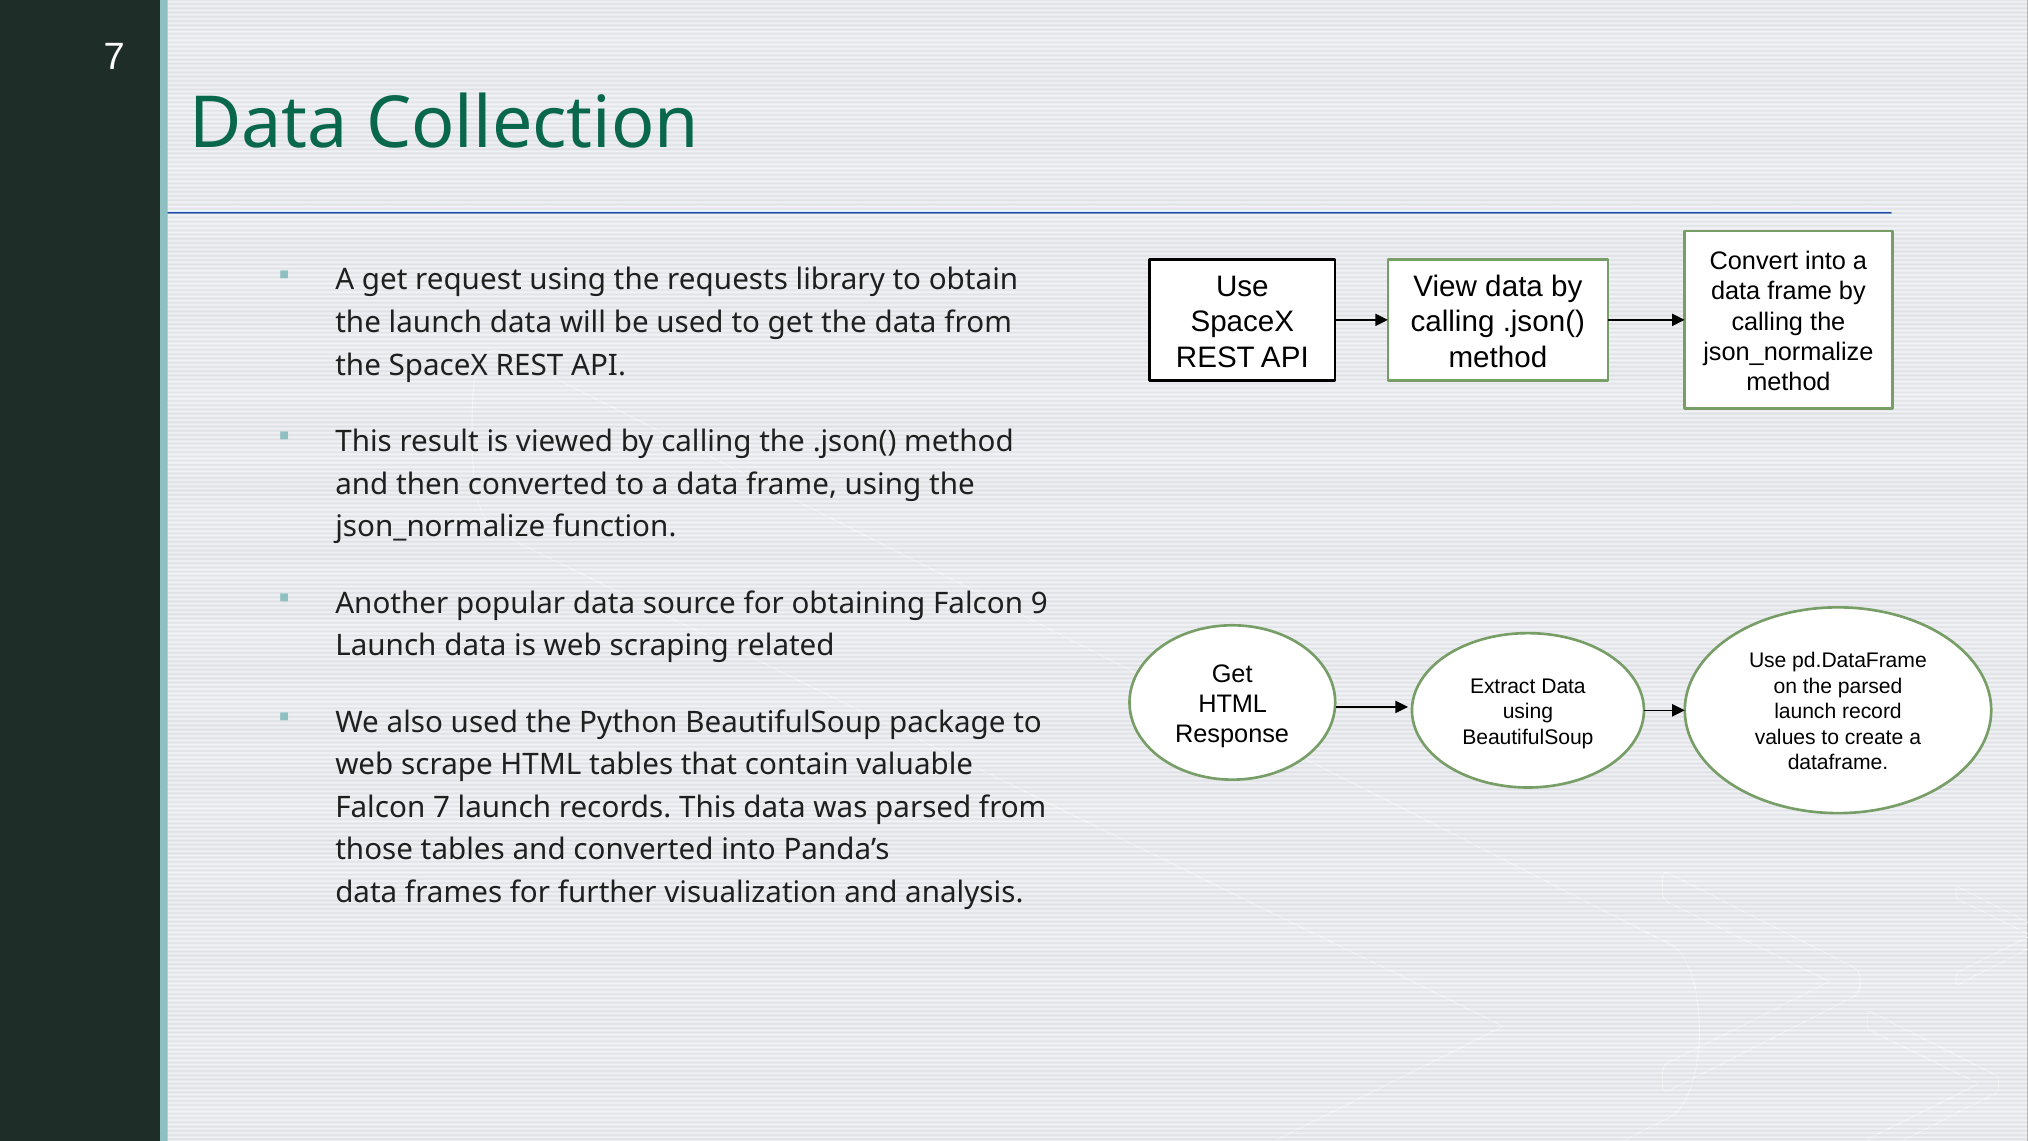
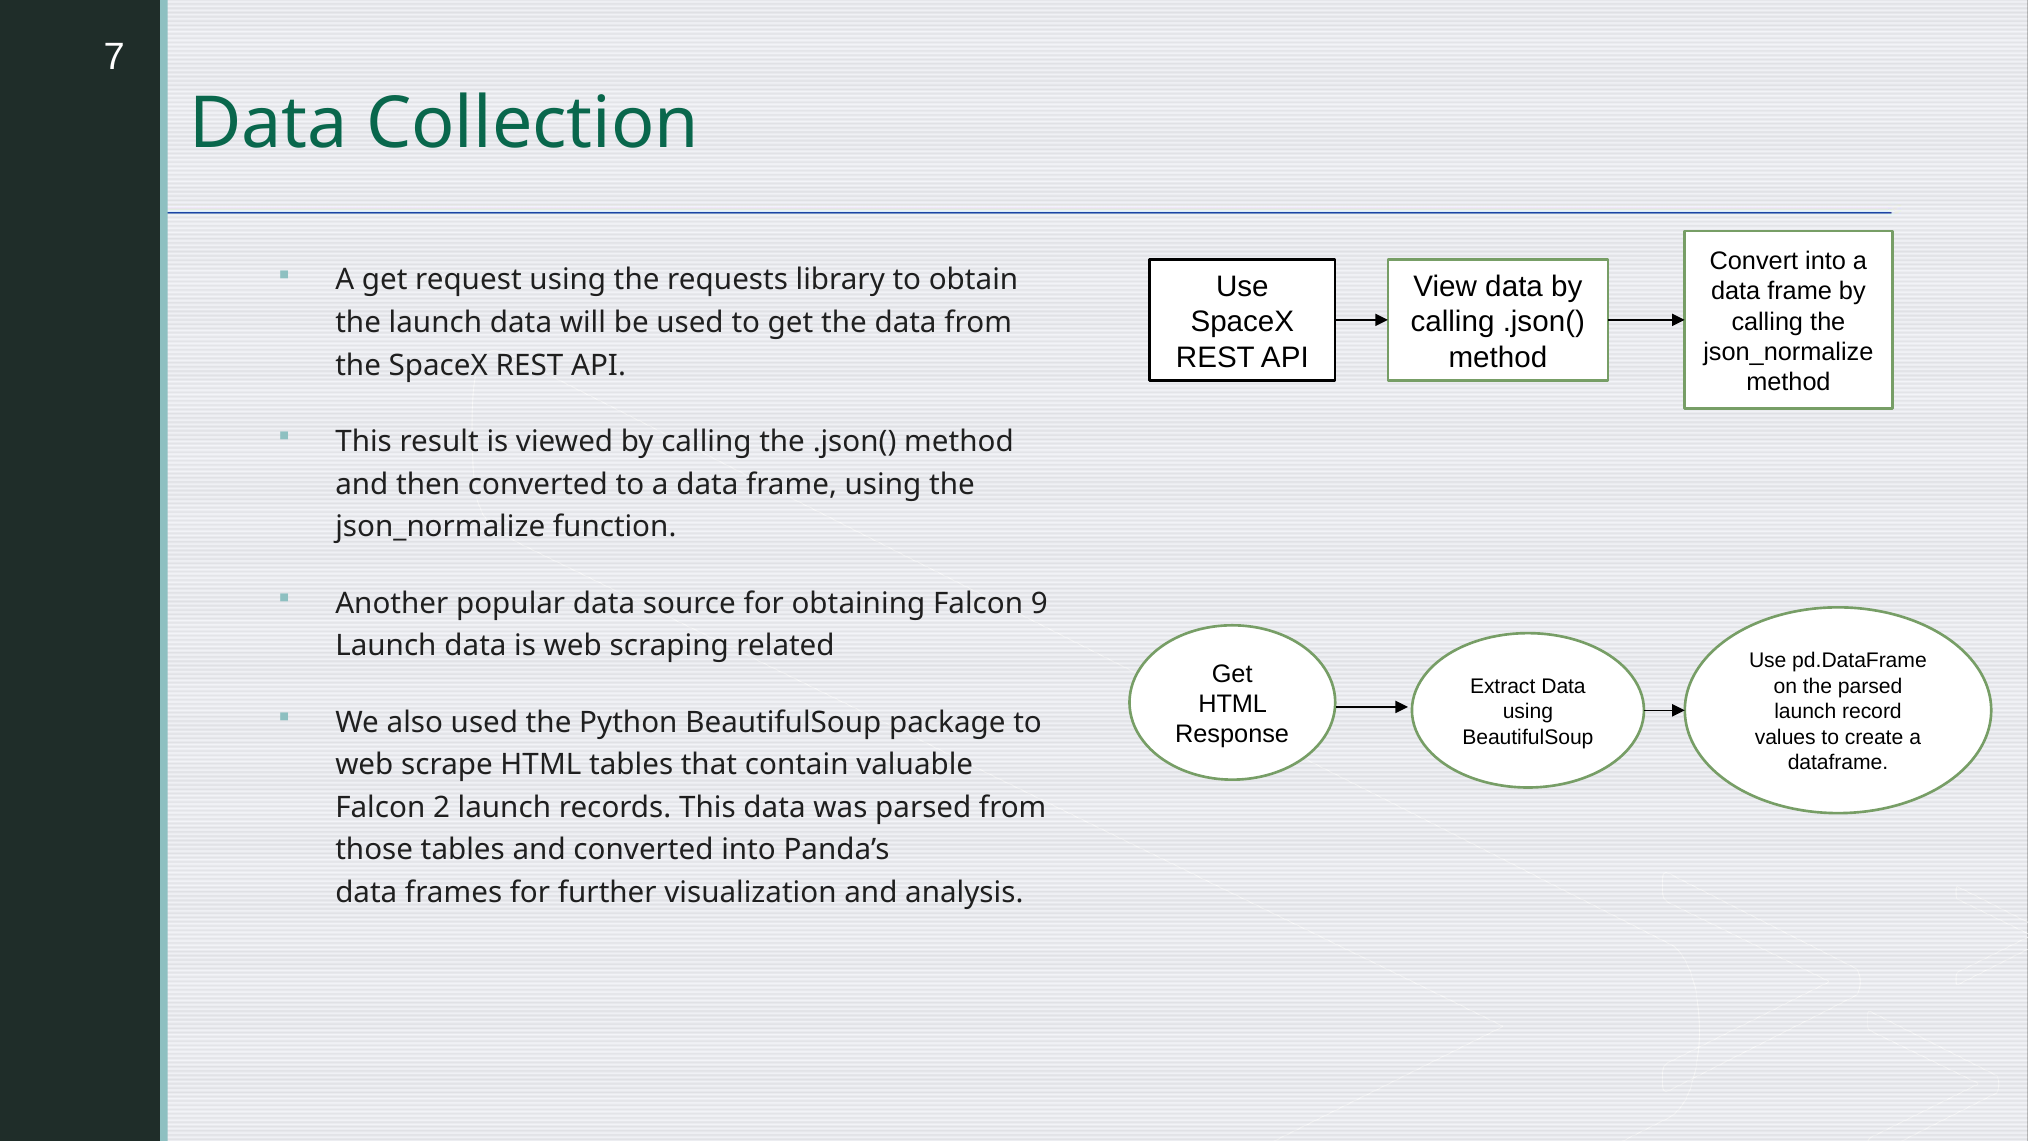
Falcon 7: 7 -> 2
